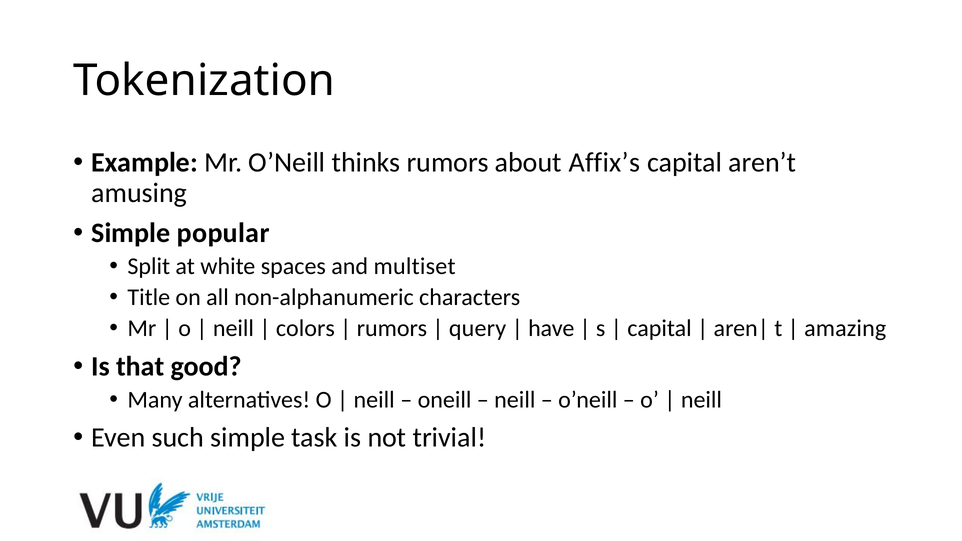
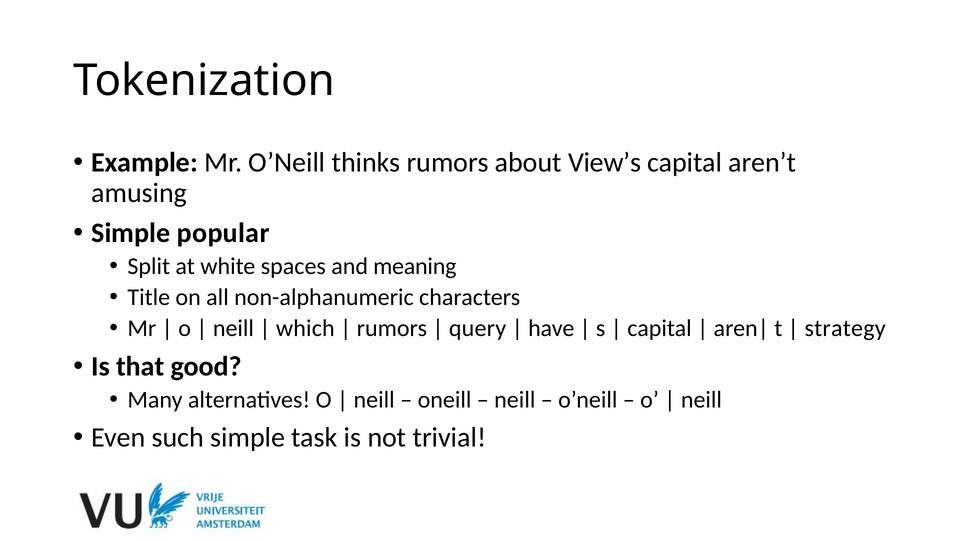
Affix’s: Affix’s -> View’s
multiset: multiset -> meaning
colors: colors -> which
amazing: amazing -> strategy
